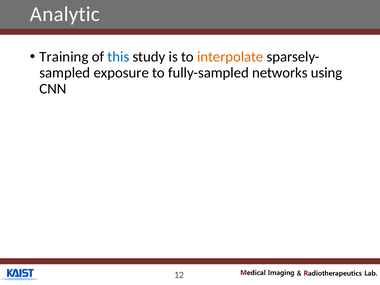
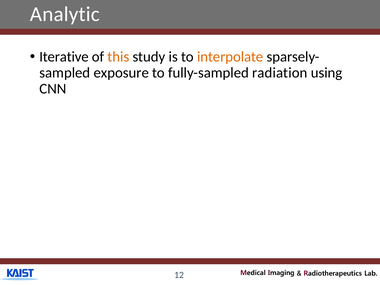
Training: Training -> Iterative
this colour: blue -> orange
networks: networks -> radiation
